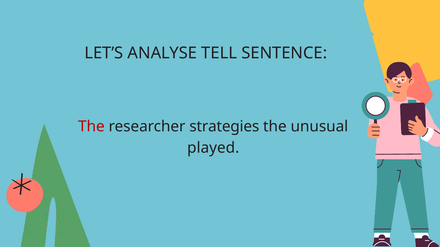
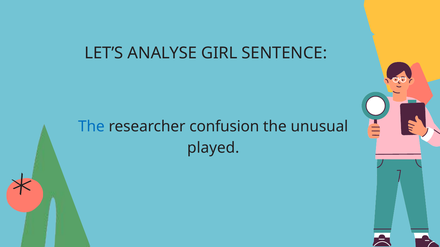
TELL: TELL -> GIRL
The at (91, 127) colour: red -> blue
strategies: strategies -> confusion
